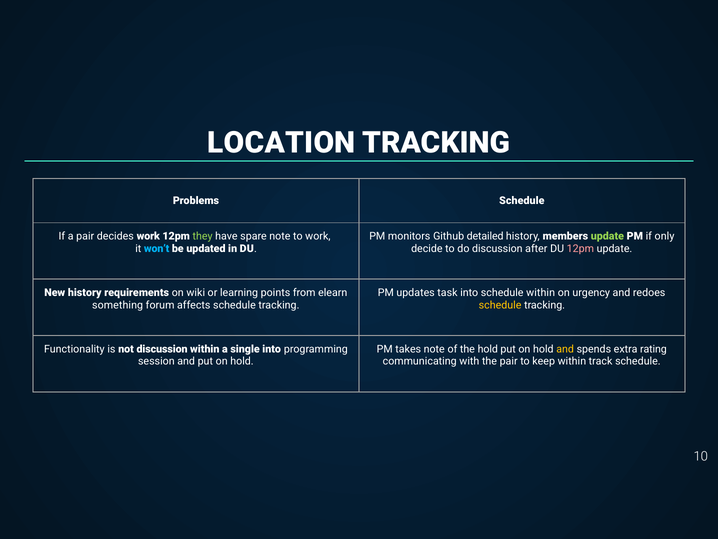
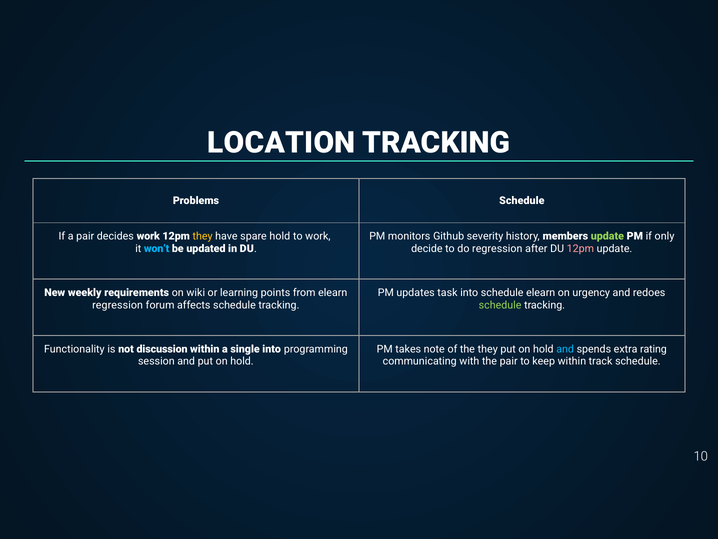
they at (203, 236) colour: light green -> yellow
spare note: note -> hold
detailed: detailed -> severity
do discussion: discussion -> regression
schedule within: within -> elearn
New history: history -> weekly
something at (118, 305): something -> regression
schedule at (500, 305) colour: yellow -> light green
the hold: hold -> they
and at (565, 349) colour: yellow -> light blue
